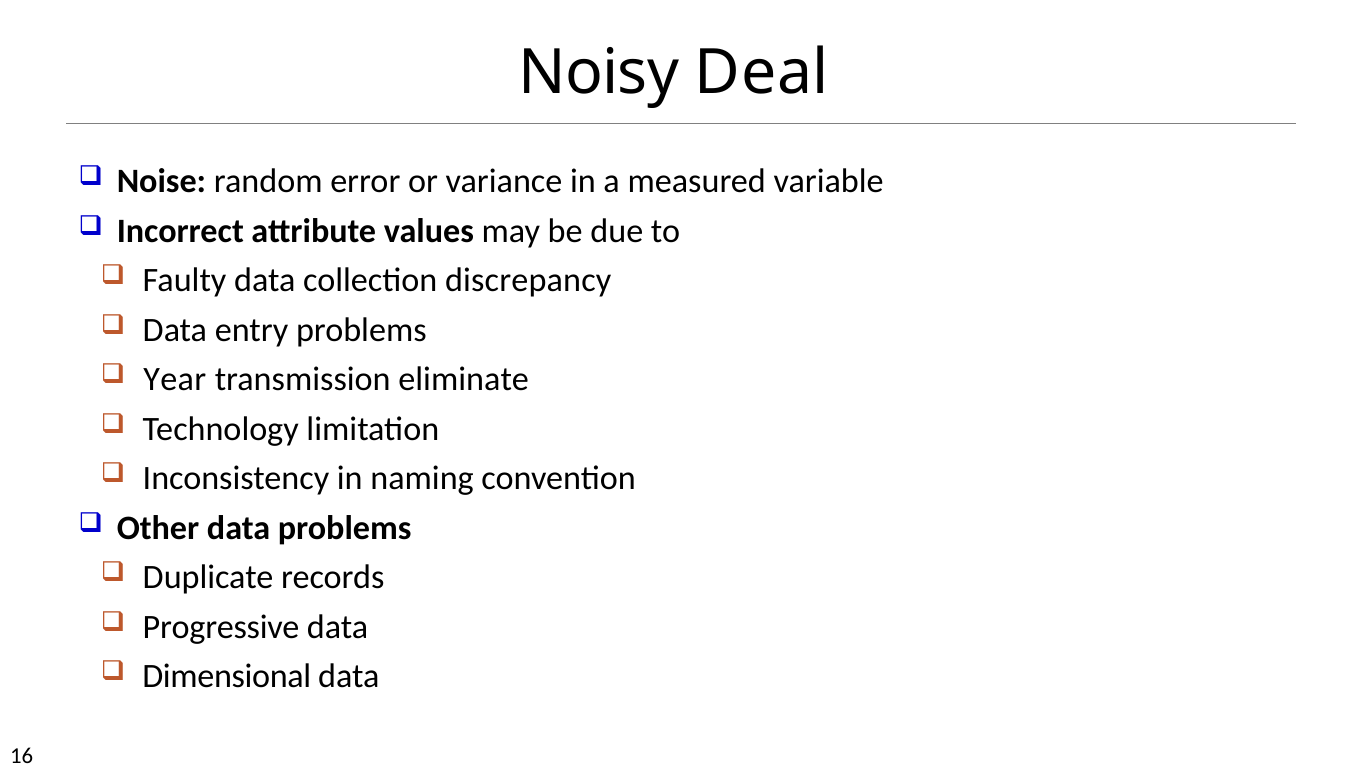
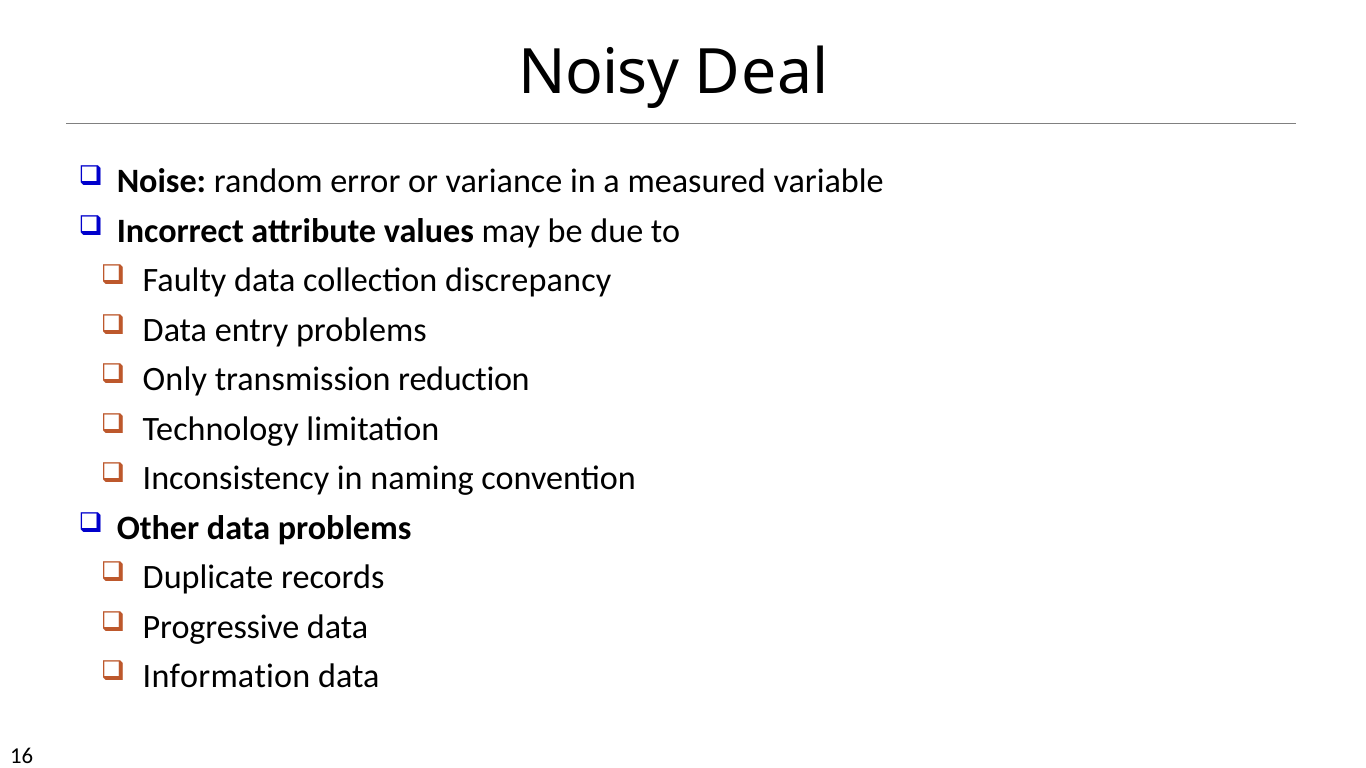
Year: Year -> Only
eliminate: eliminate -> reduction
Dimensional: Dimensional -> Information
